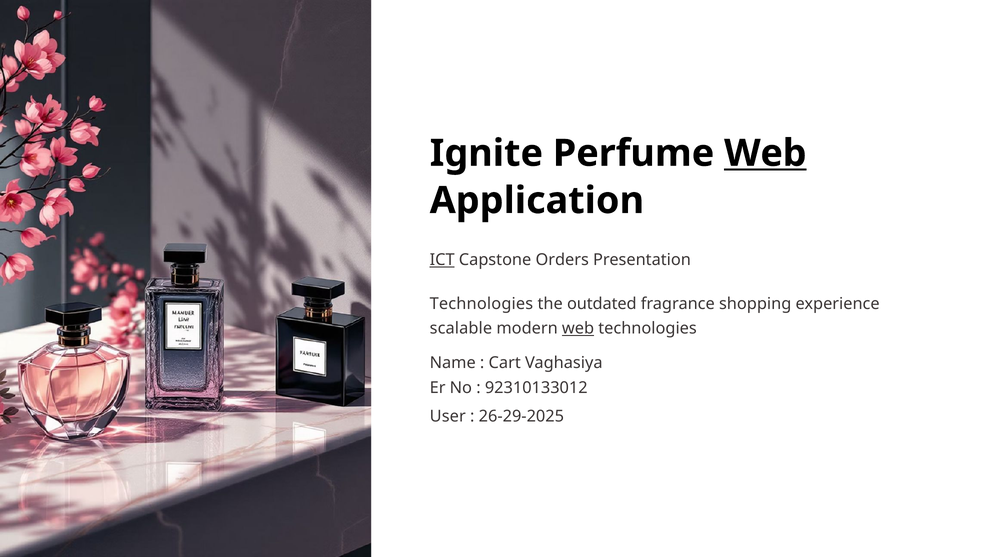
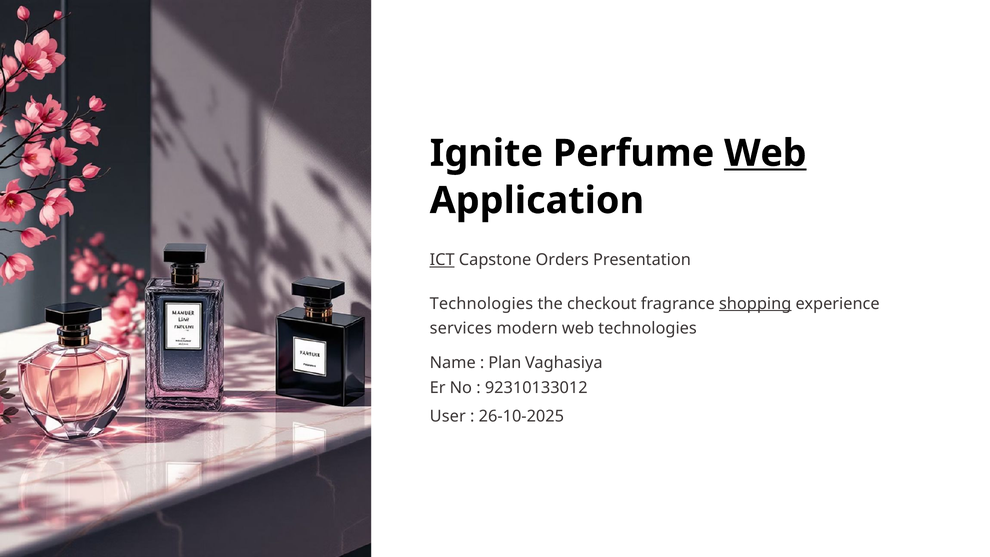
outdated: outdated -> checkout
shopping underline: none -> present
scalable: scalable -> services
web at (578, 328) underline: present -> none
Cart: Cart -> Plan
26-29-2025: 26-29-2025 -> 26-10-2025
